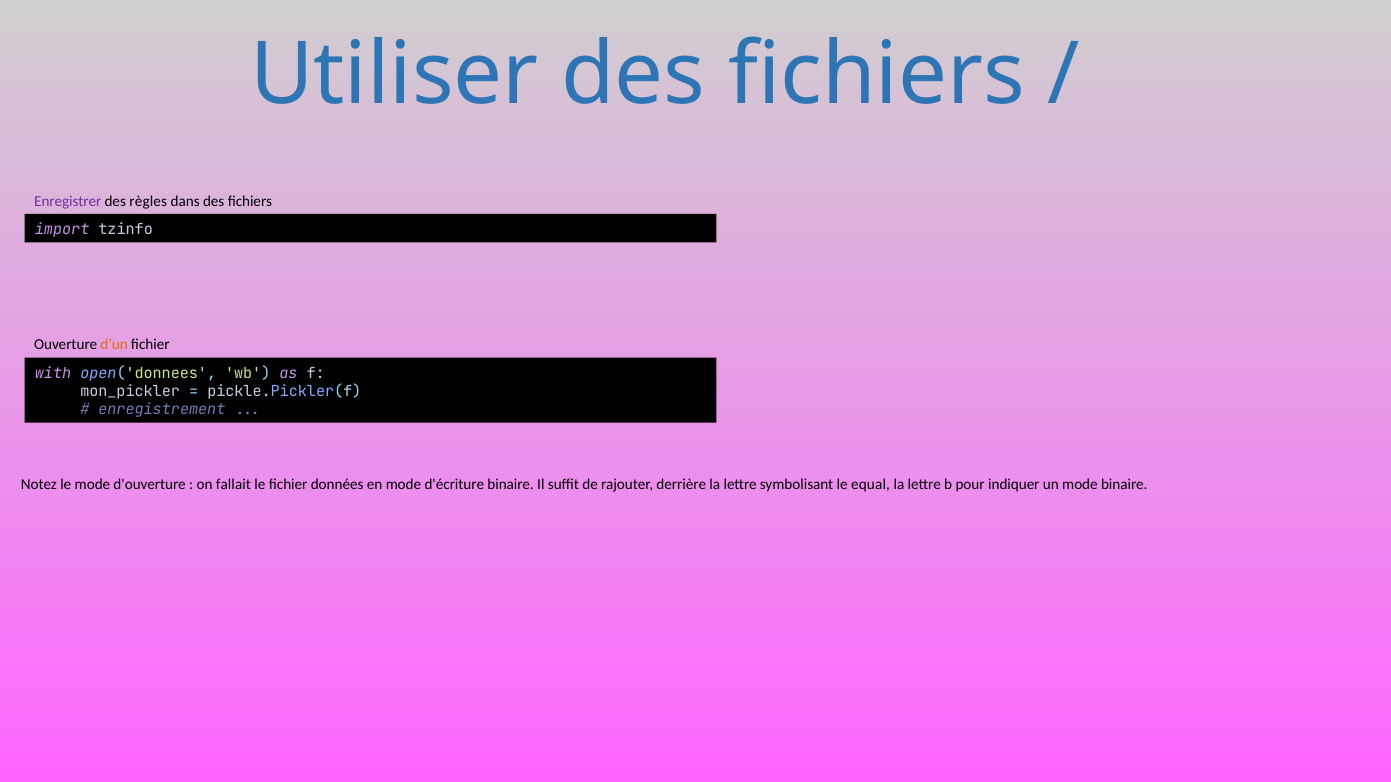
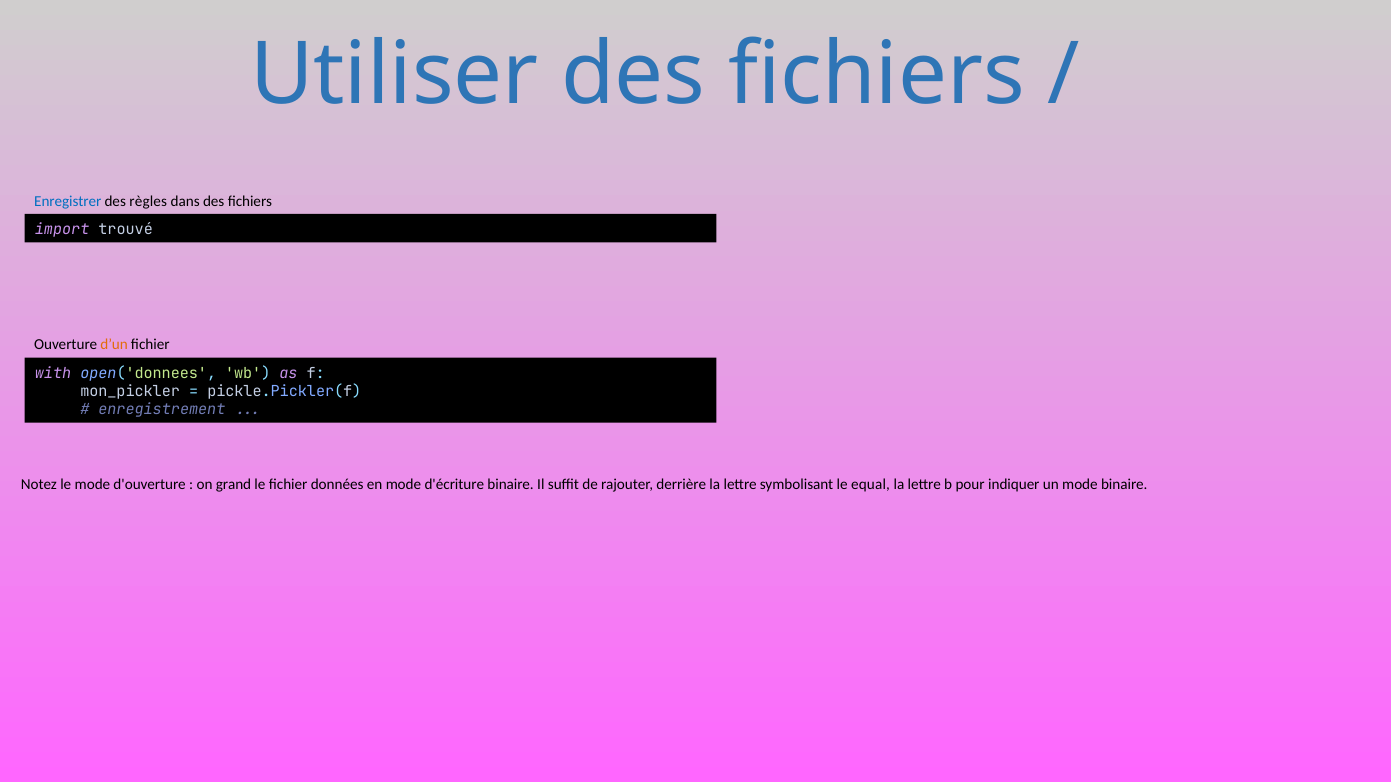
Enregistrer colour: purple -> blue
tzinfo: tzinfo -> trouvé
fallait: fallait -> grand
